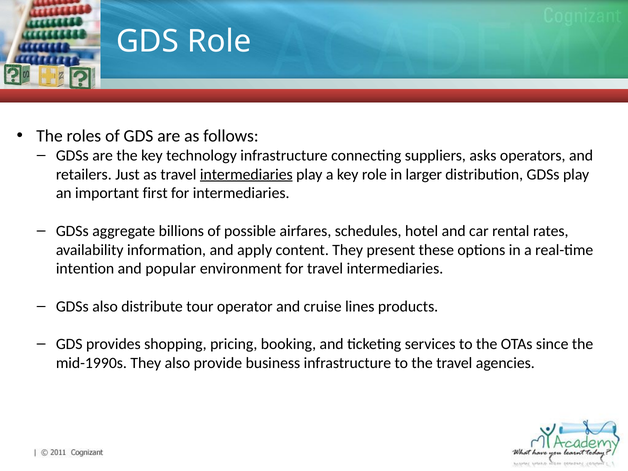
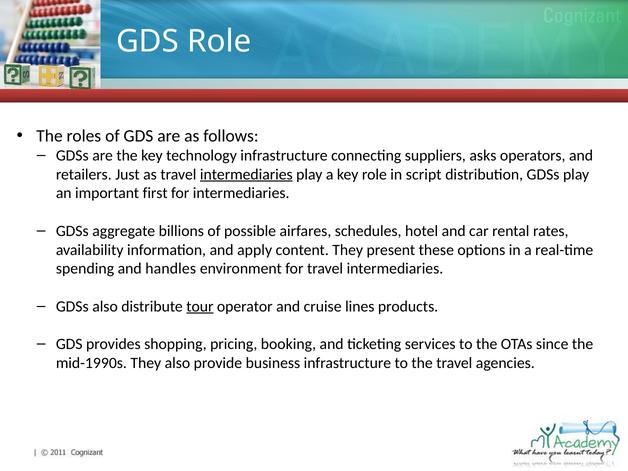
larger: larger -> script
intention: intention -> spending
popular: popular -> handles
tour underline: none -> present
